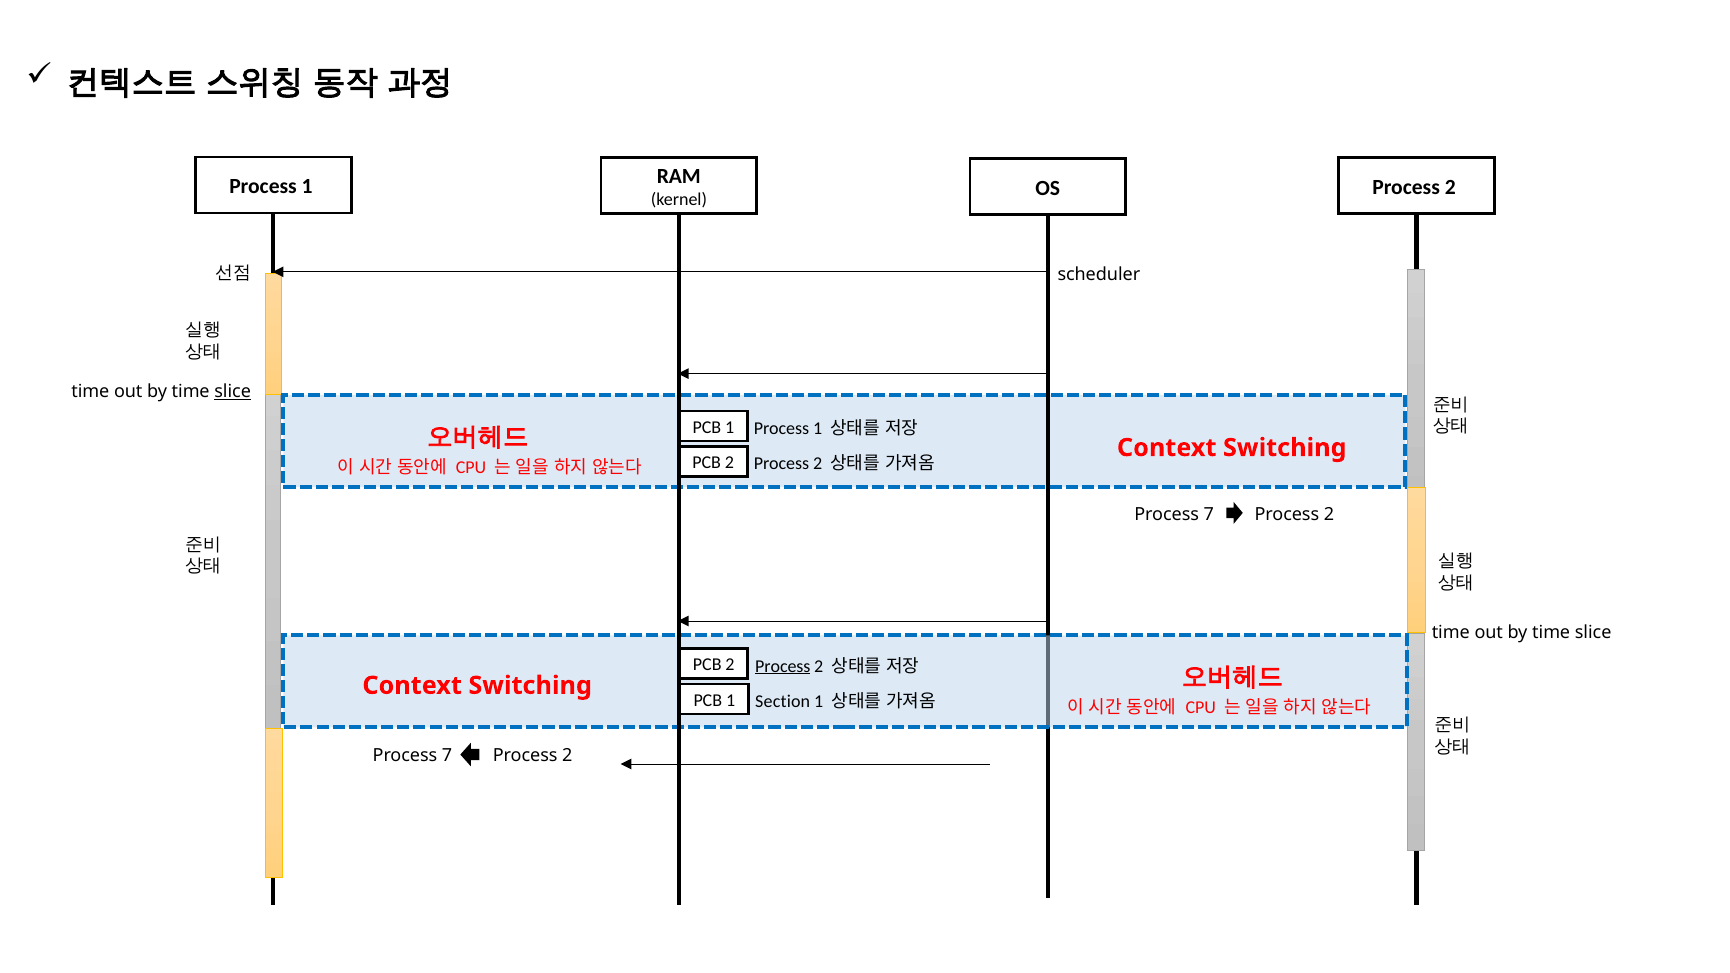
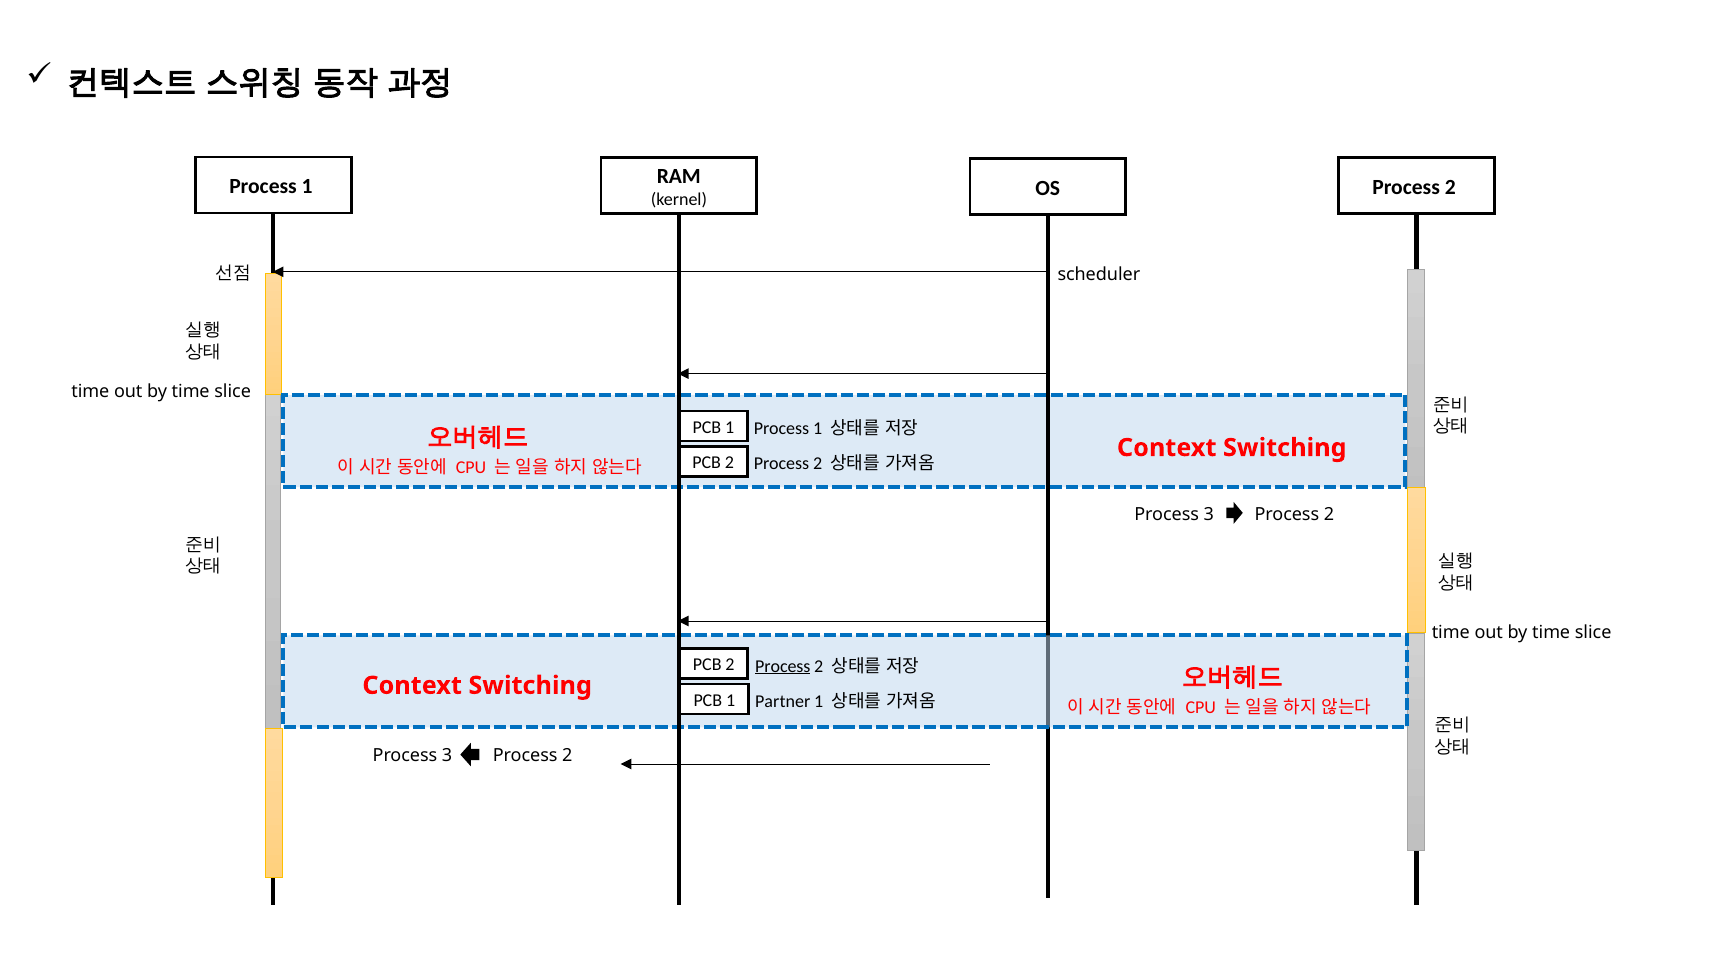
slice at (233, 392) underline: present -> none
7 at (1209, 514): 7 -> 3
Section: Section -> Partner
7 at (447, 756): 7 -> 3
